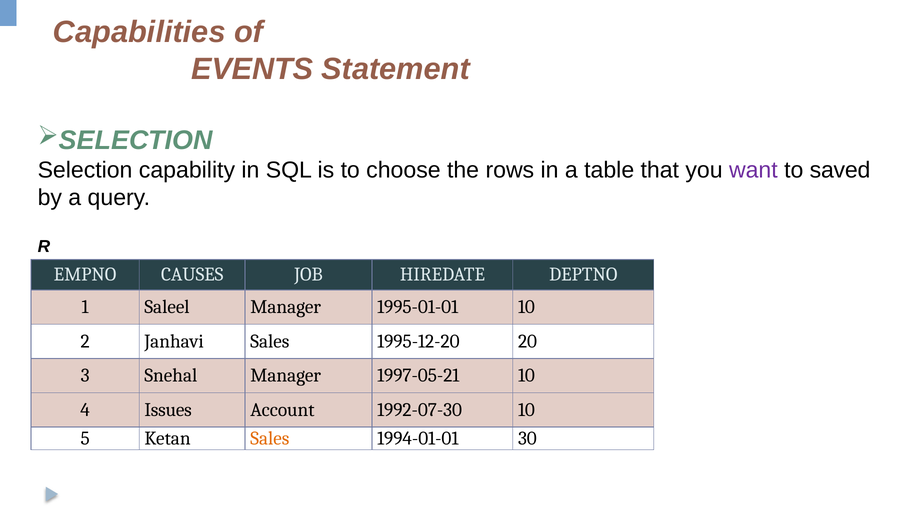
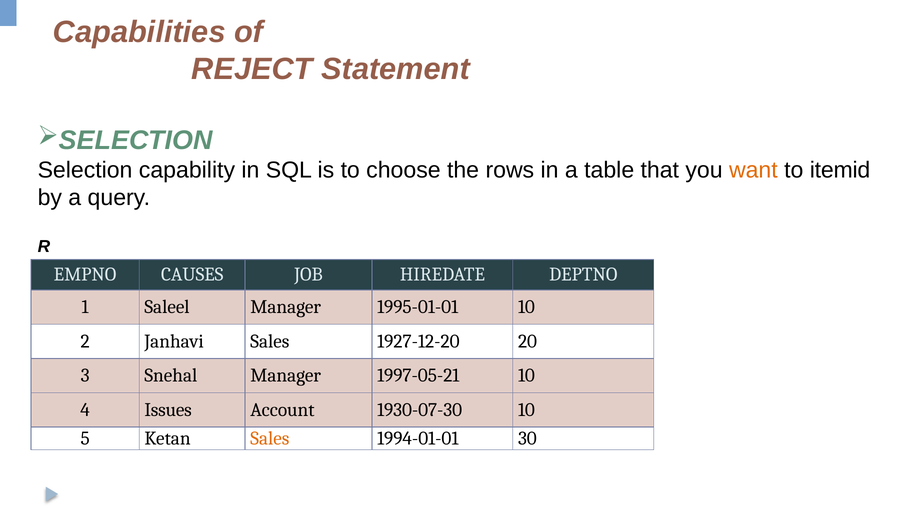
EVENTS: EVENTS -> REJECT
want colour: purple -> orange
saved: saved -> itemid
1995-12-20: 1995-12-20 -> 1927-12-20
1992-07-30: 1992-07-30 -> 1930-07-30
